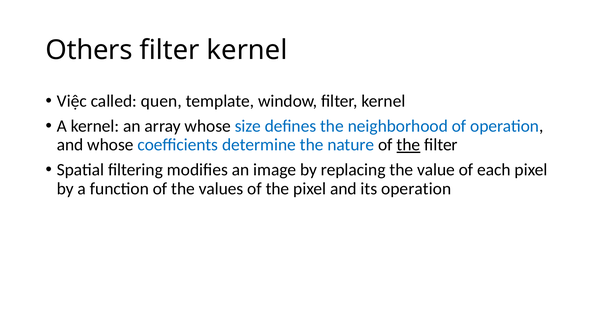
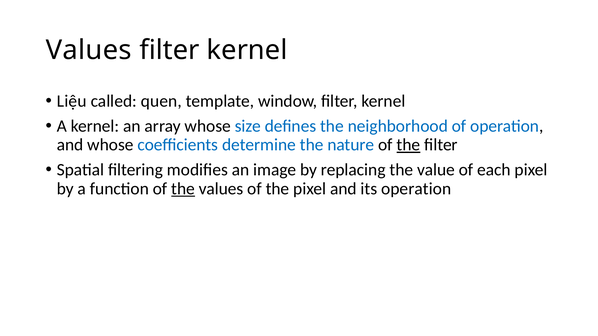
Others at (89, 50): Others -> Values
Việc: Việc -> Liệu
the at (183, 189) underline: none -> present
